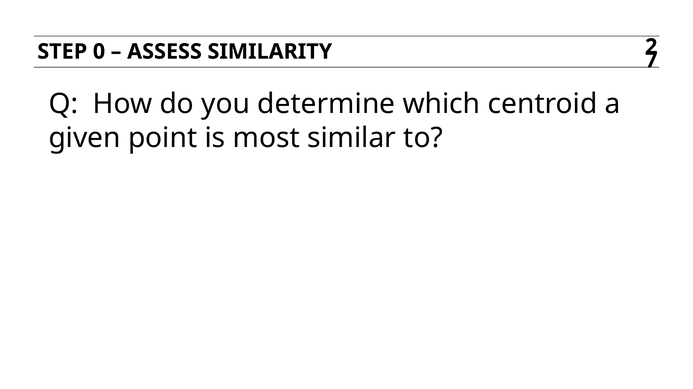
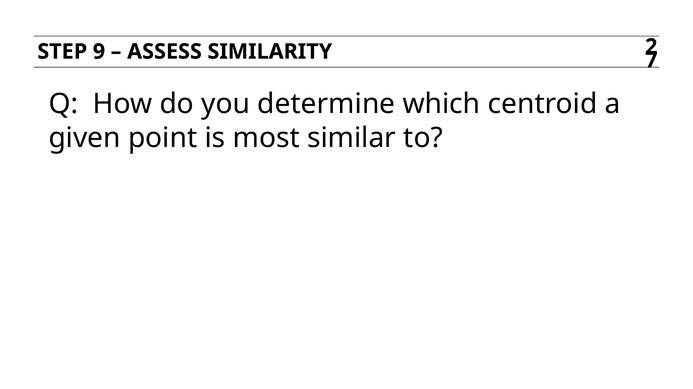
0: 0 -> 9
